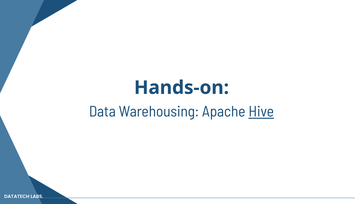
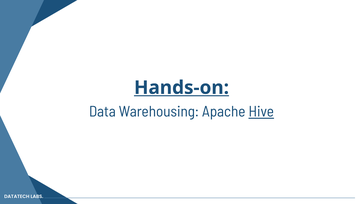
Hands-on underline: none -> present
